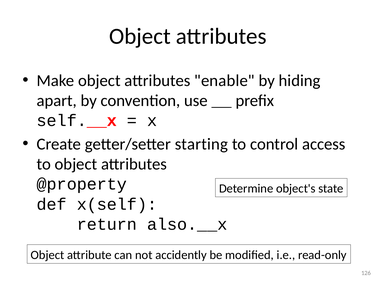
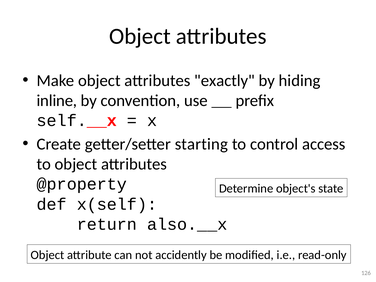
enable: enable -> exactly
apart: apart -> inline
